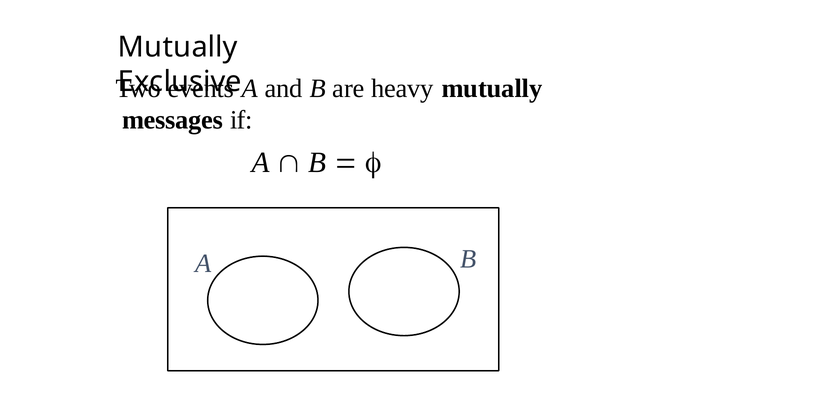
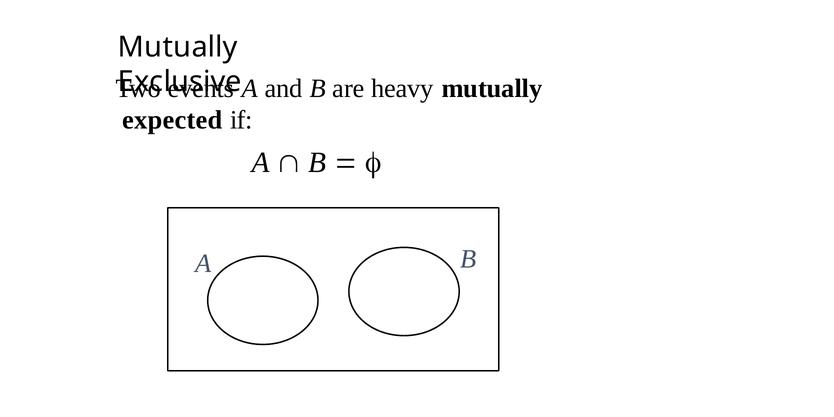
messages: messages -> expected
